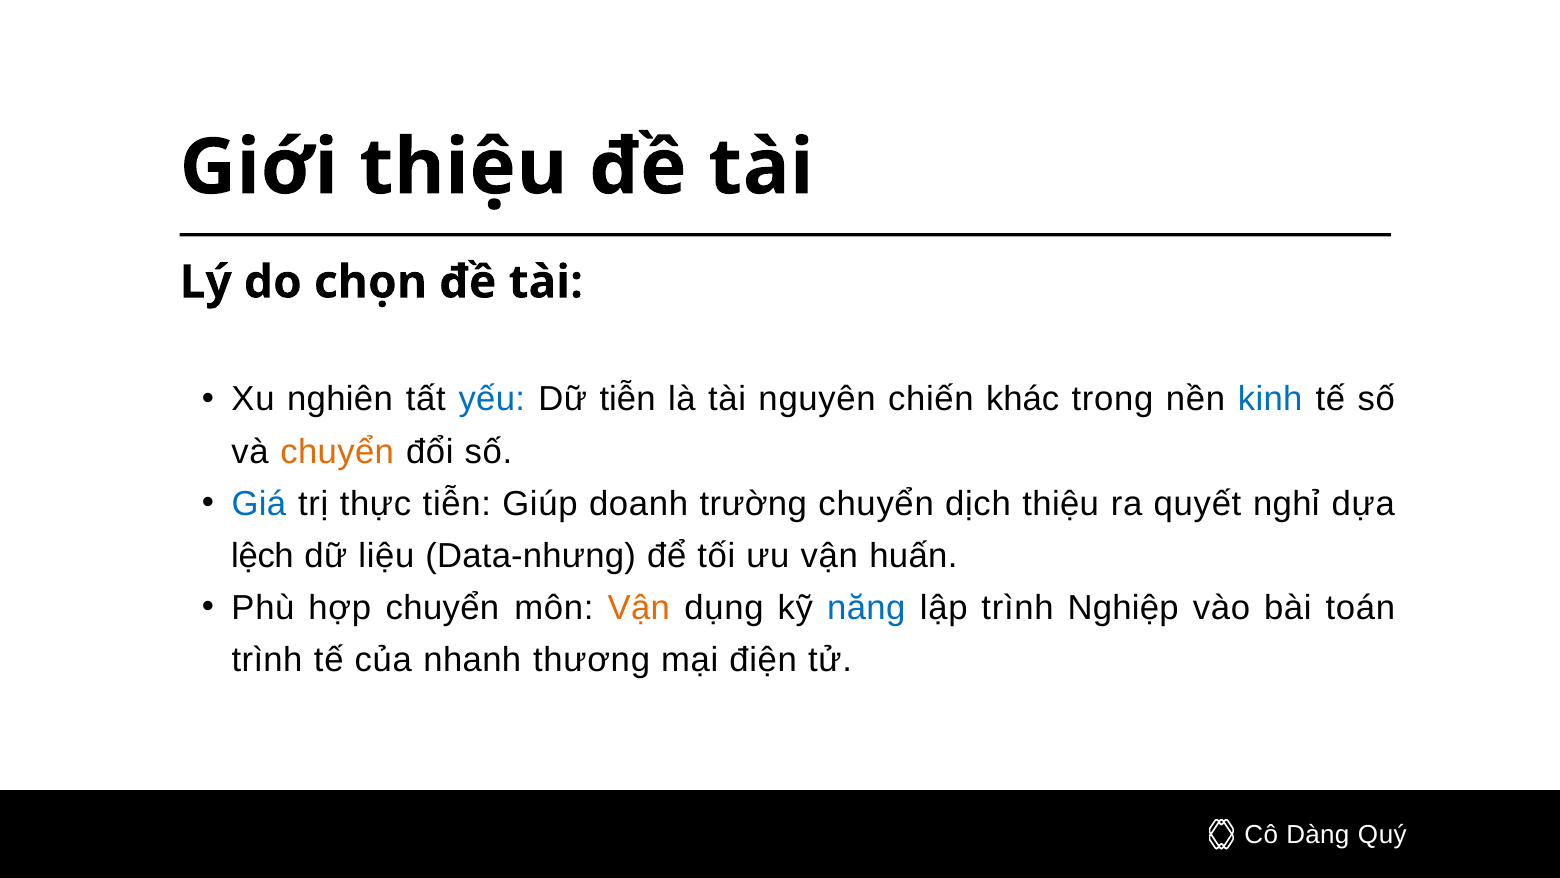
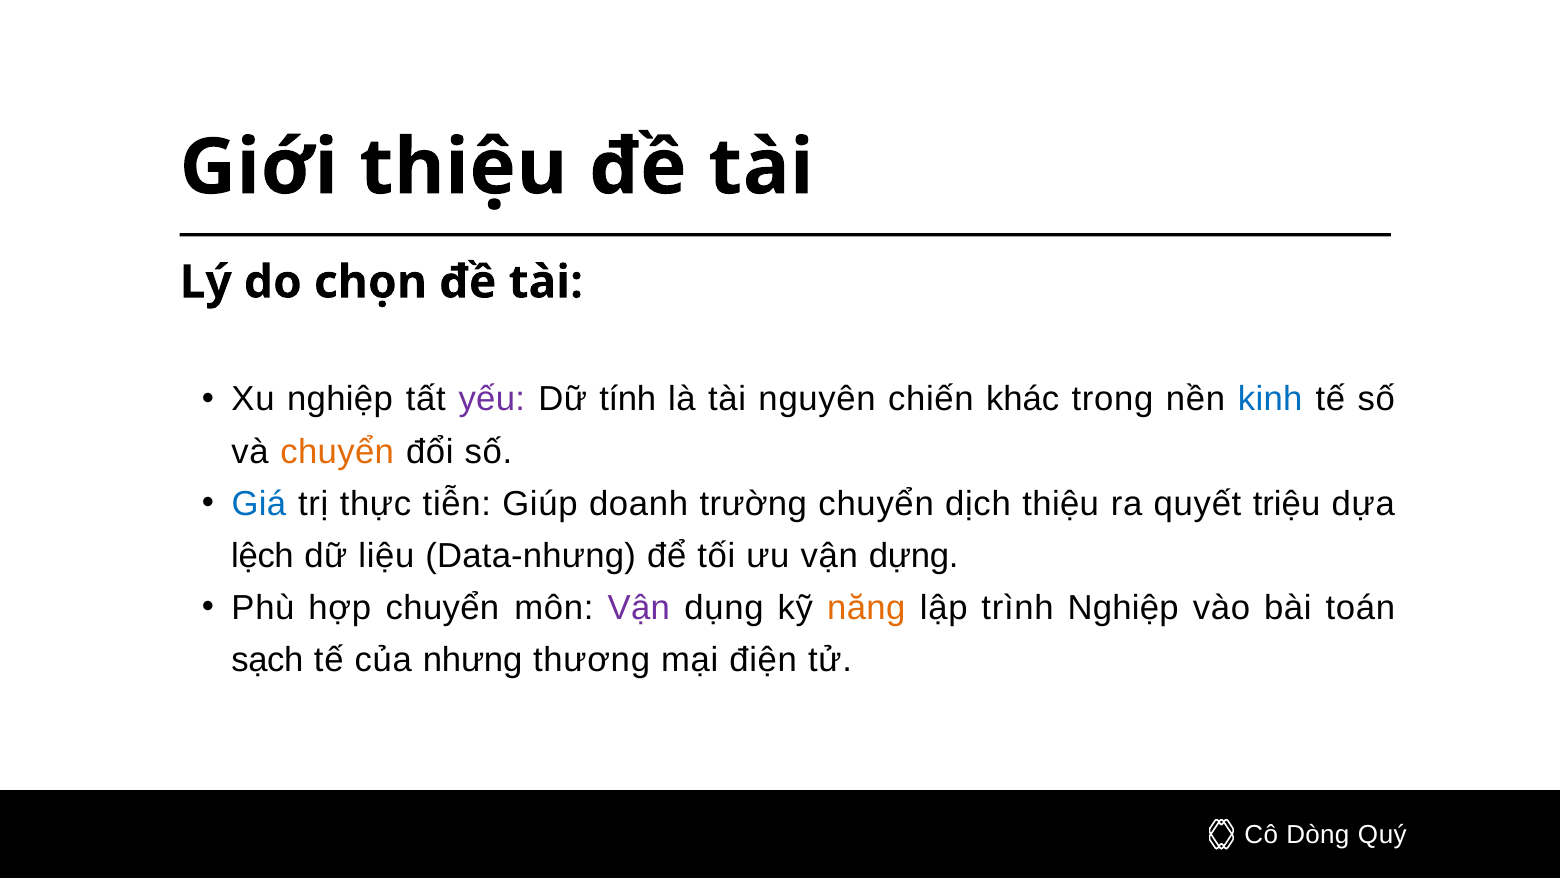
Xu nghiên: nghiên -> nghiệp
yếu colour: blue -> purple
Dữ tiễn: tiễn -> tính
nghỉ: nghỉ -> triệu
huấn: huấn -> dựng
Vận at (639, 607) colour: orange -> purple
năng colour: blue -> orange
trình at (267, 659): trình -> sạch
nhanh: nhanh -> nhưng
Dàng: Dàng -> Dòng
